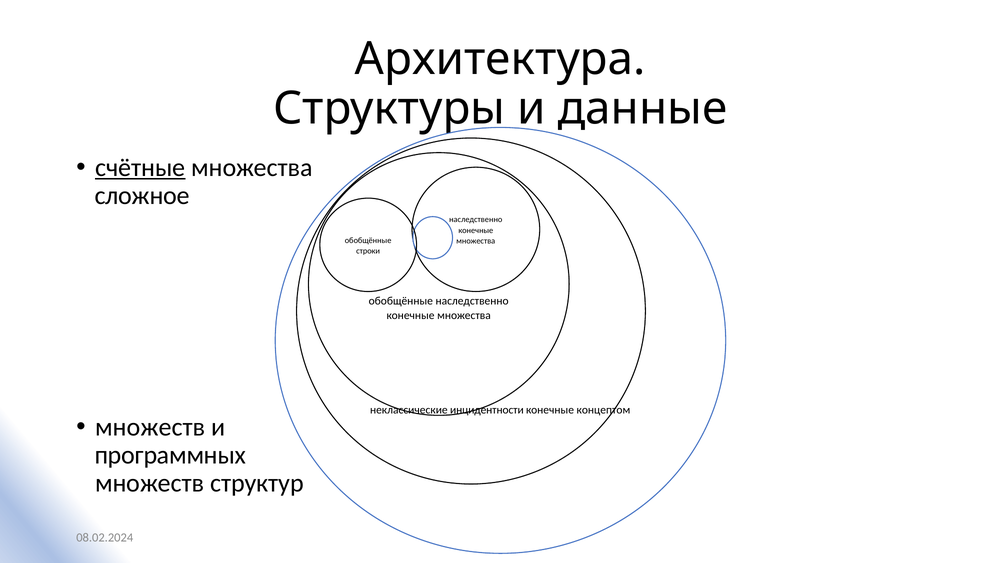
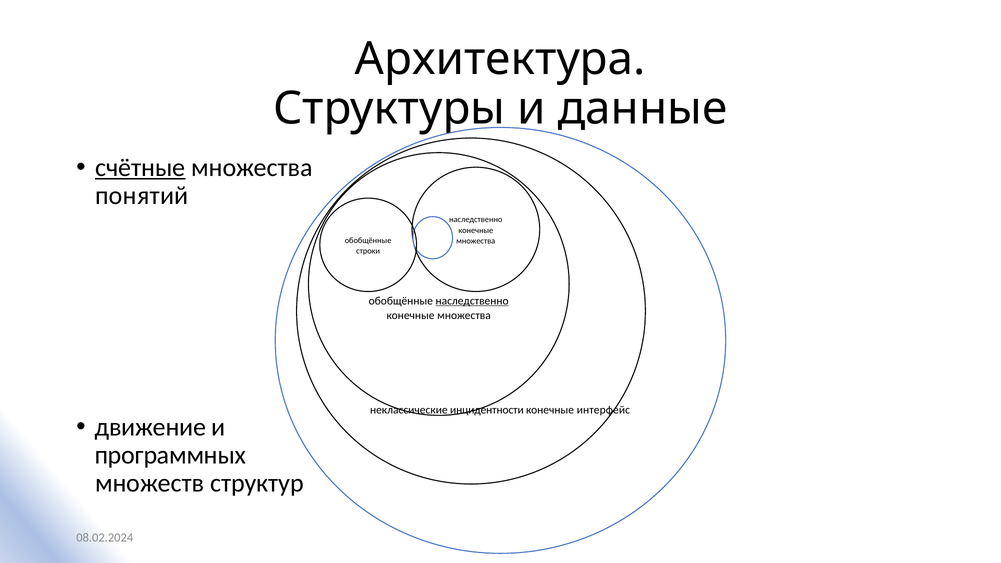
сложное: сложное -> понятий
наследственно at (472, 301) underline: none -> present
концептом: концептом -> интерфейс
множеств at (150, 427): множеств -> движение
